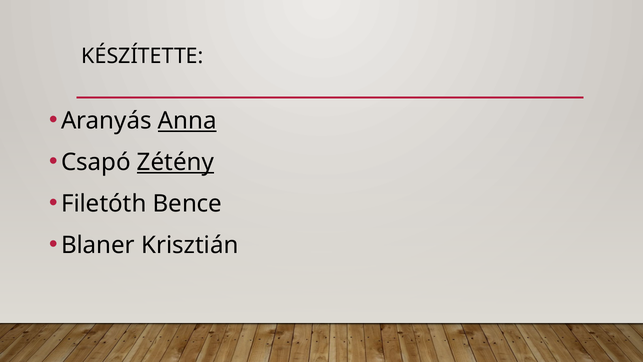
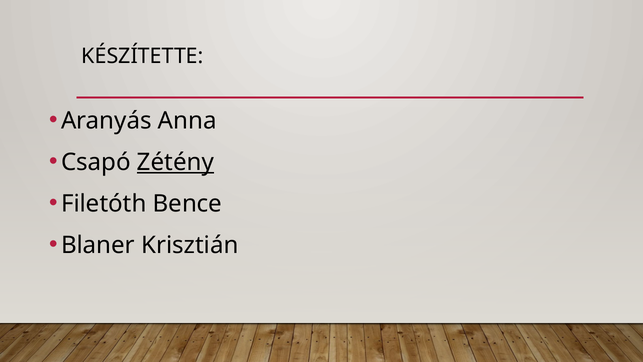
Anna underline: present -> none
